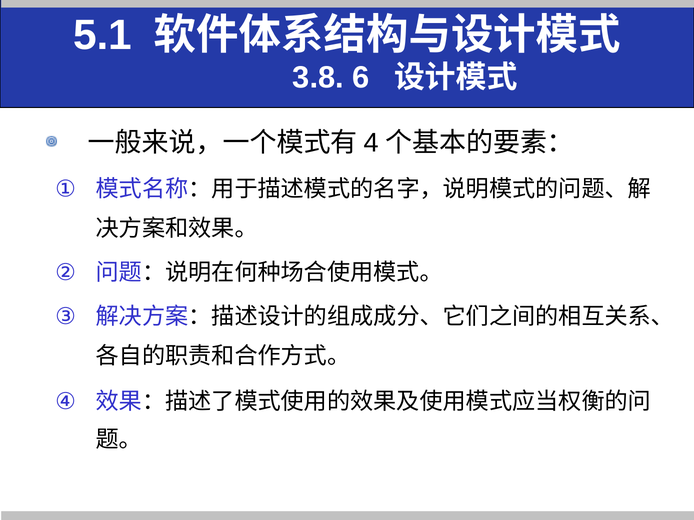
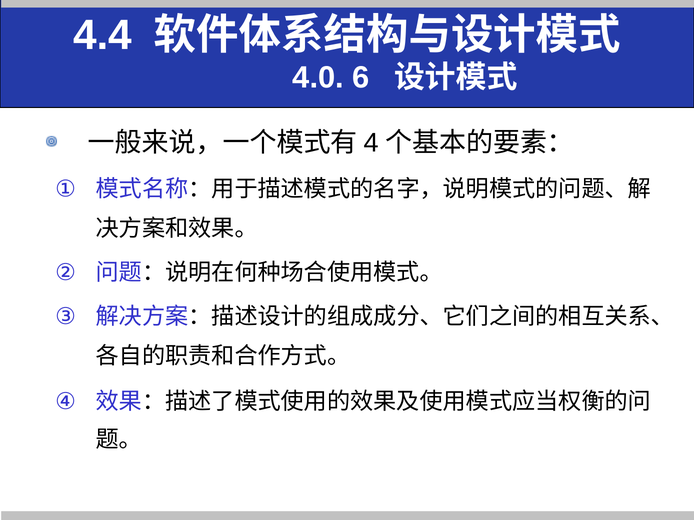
5.1: 5.1 -> 4.4
3.8: 3.8 -> 4.0
